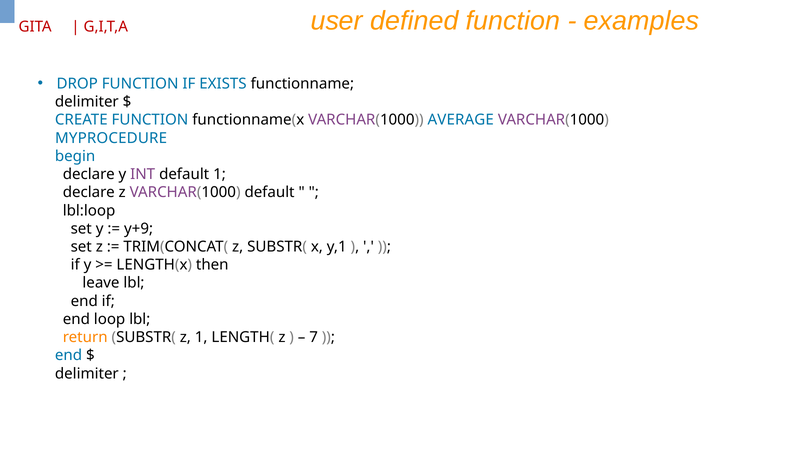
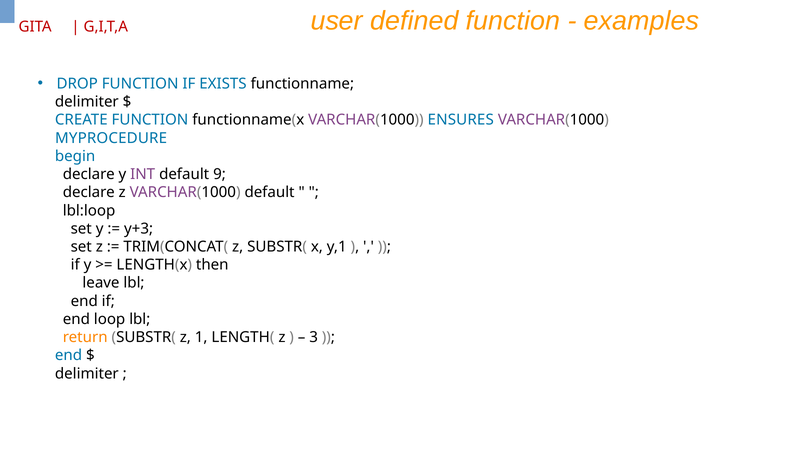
AVERAGE: AVERAGE -> ENSURES
default 1: 1 -> 9
y+9: y+9 -> y+3
7: 7 -> 3
